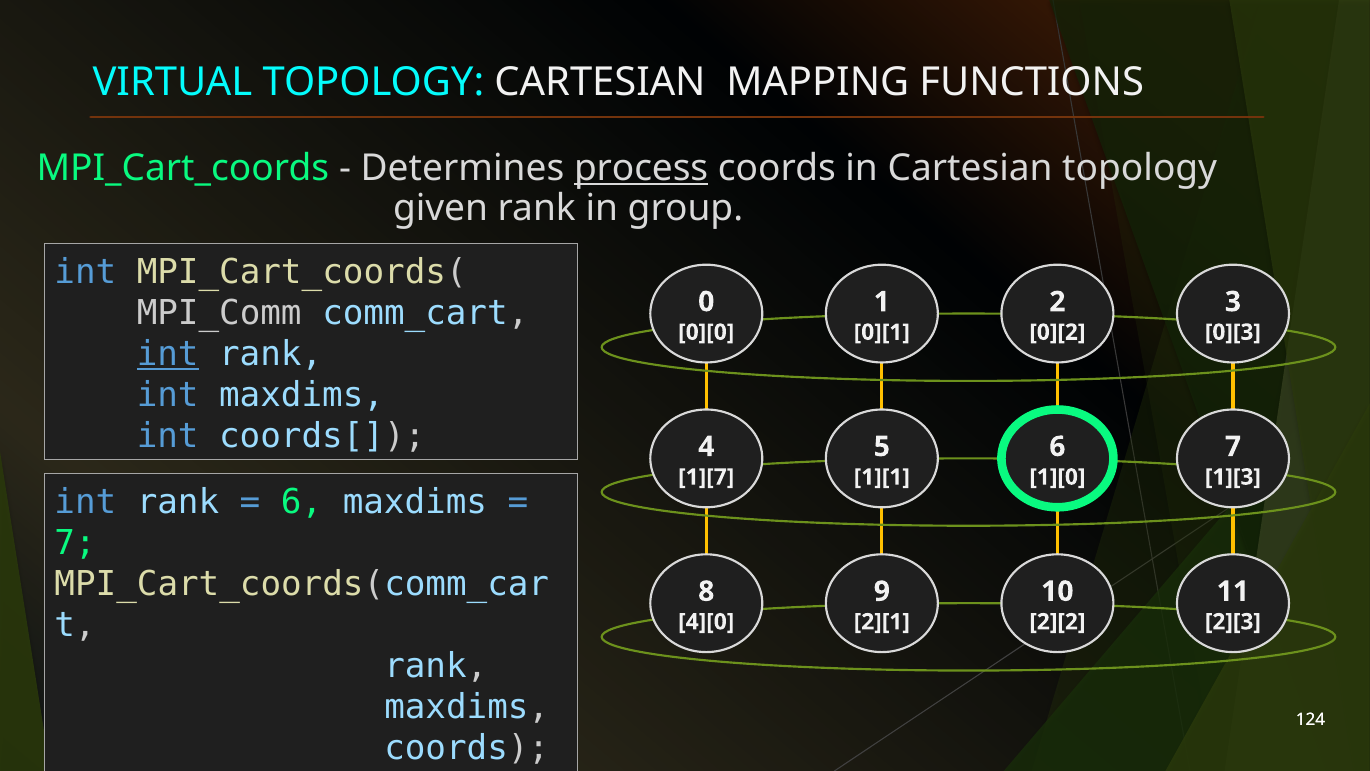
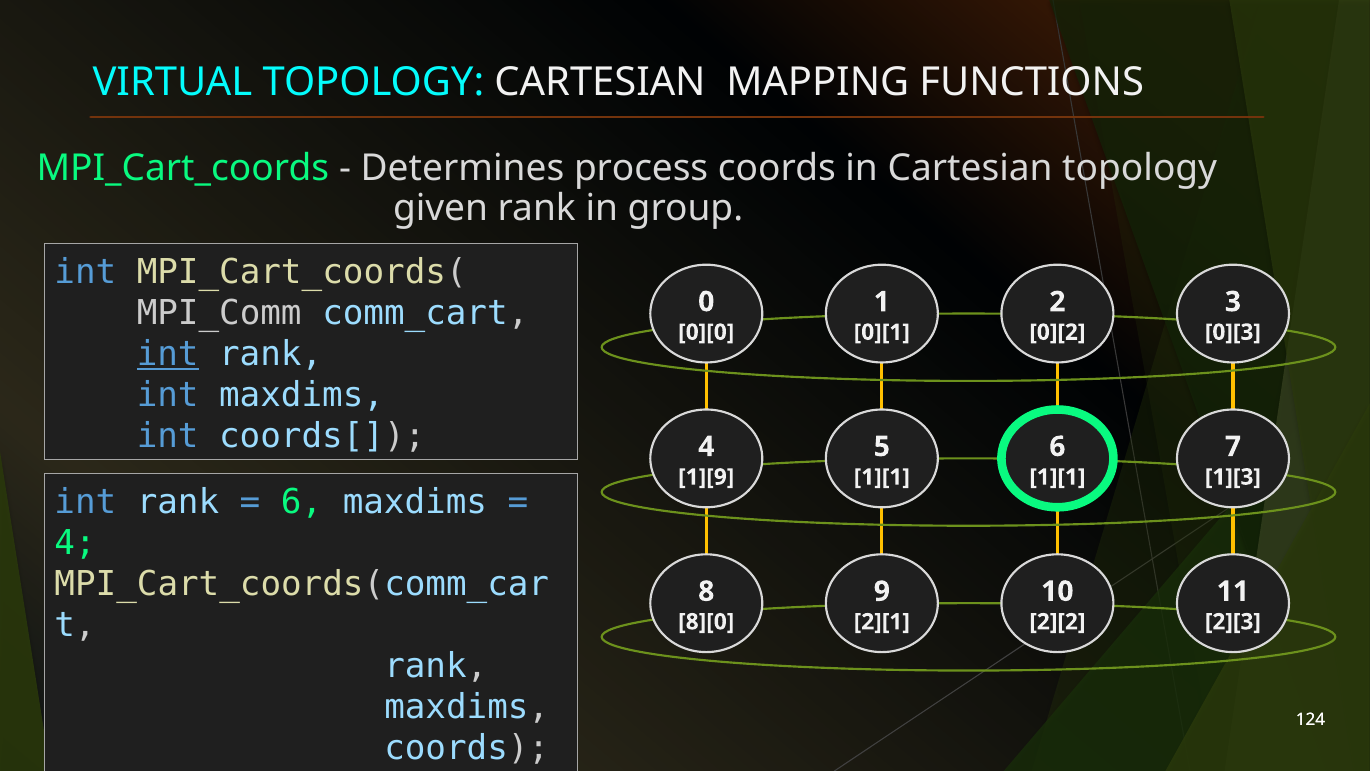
process underline: present -> none
1][7: 1][7 -> 1][9
1][0 at (1057, 477): 1][0 -> 1][1
7 at (75, 543): 7 -> 4
4][0: 4][0 -> 8][0
